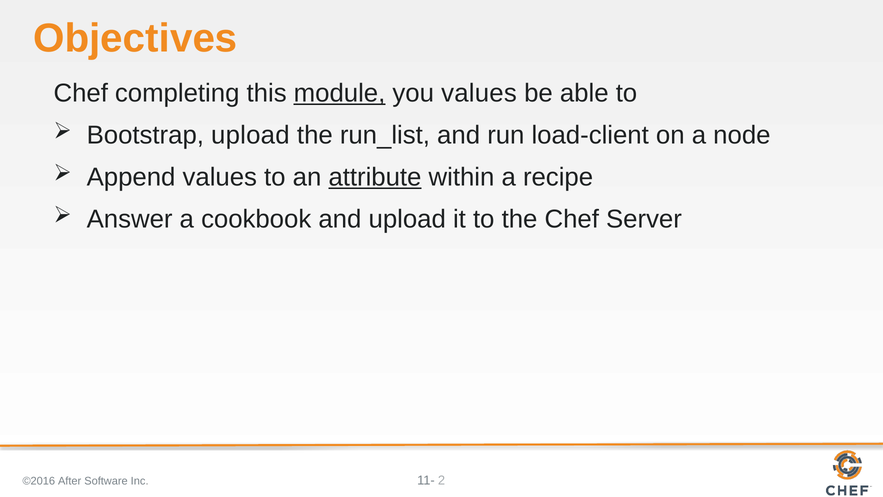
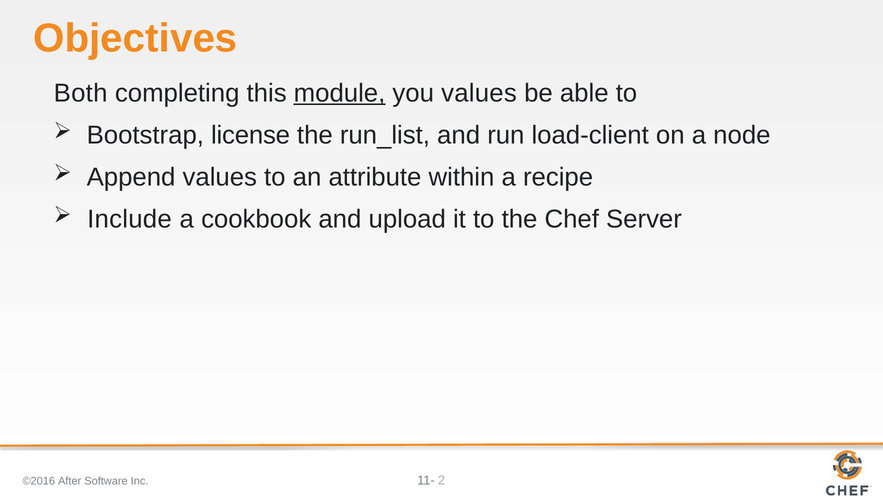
Chef at (81, 93): Chef -> Both
Bootstrap upload: upload -> license
attribute underline: present -> none
Answer: Answer -> Include
